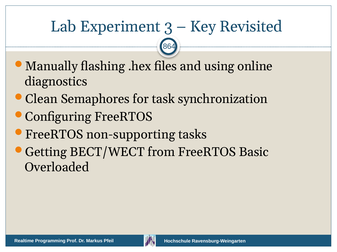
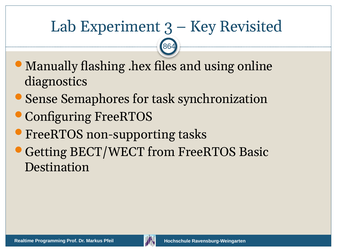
Clean: Clean -> Sense
Overloaded: Overloaded -> Destination
